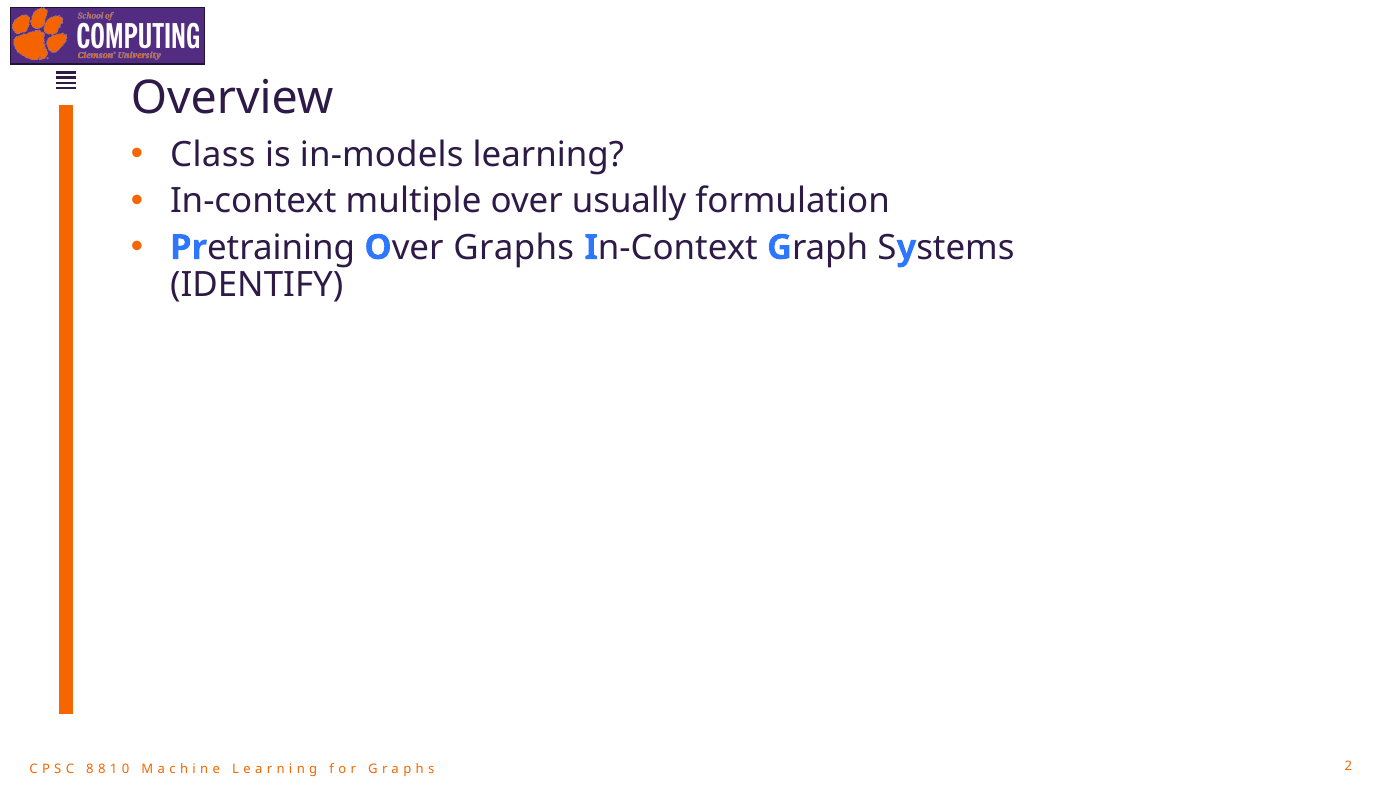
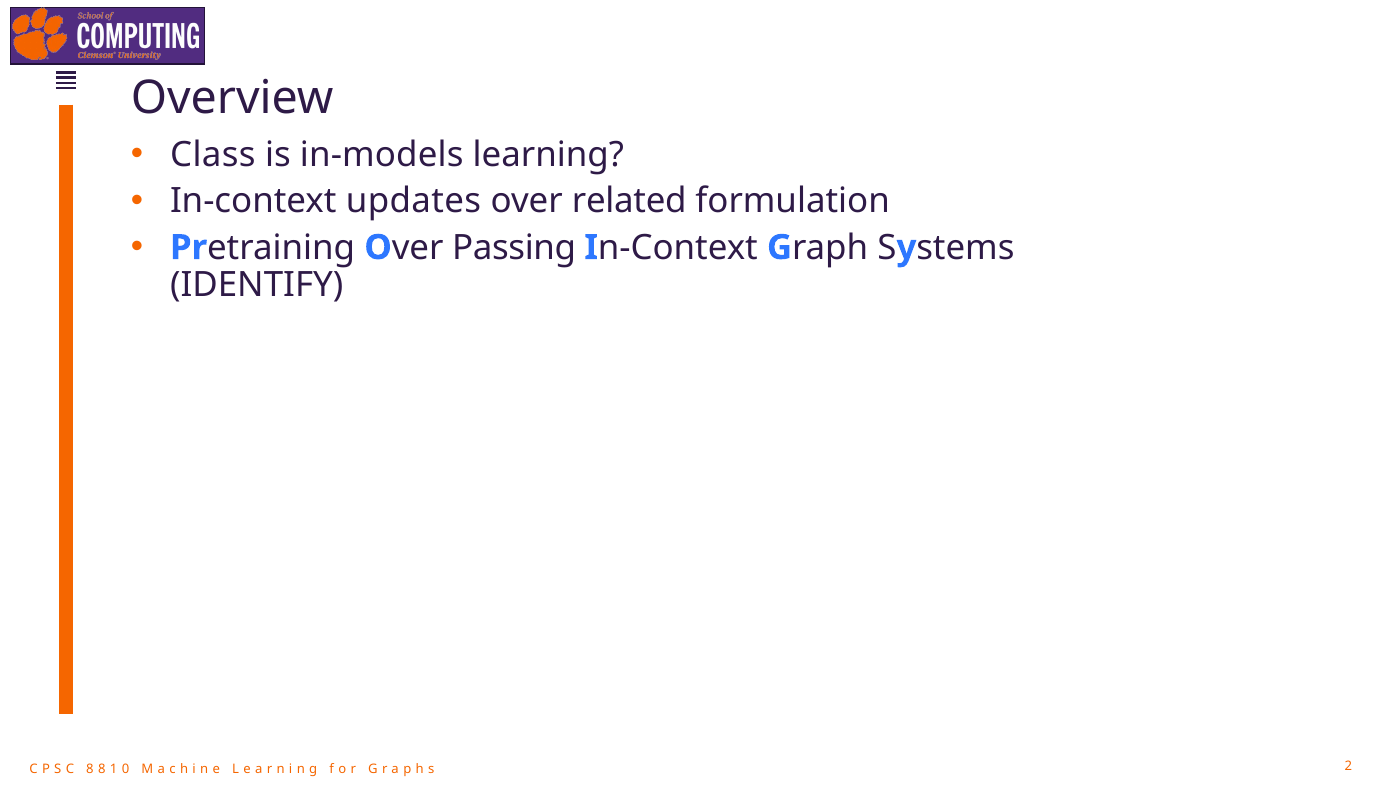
multiple: multiple -> updates
usually: usually -> related
Graphs: Graphs -> Passing
